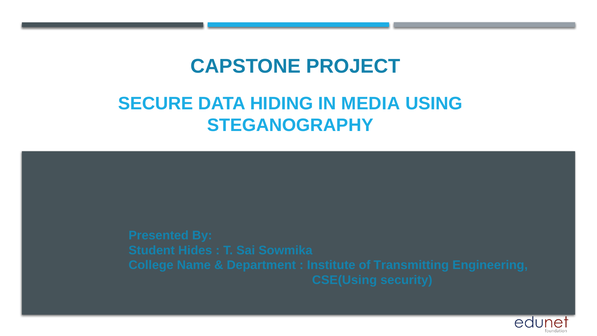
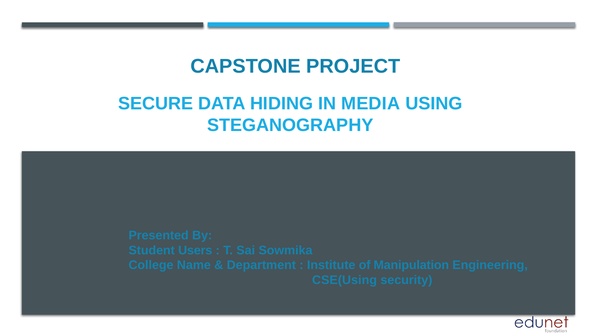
Hides: Hides -> Users
Transmitting: Transmitting -> Manipulation
